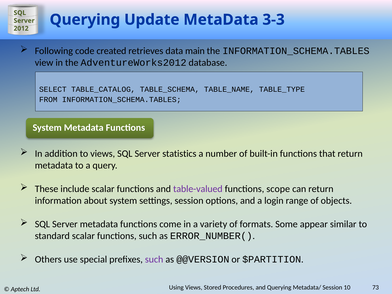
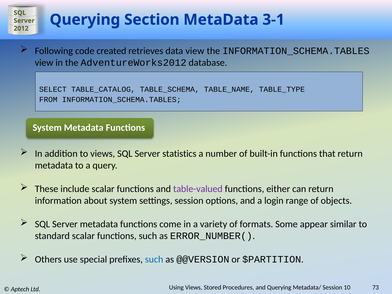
Update: Update -> Section
3-3: 3-3 -> 3-1
data main: main -> view
scope: scope -> either
such at (154, 259) colour: purple -> blue
